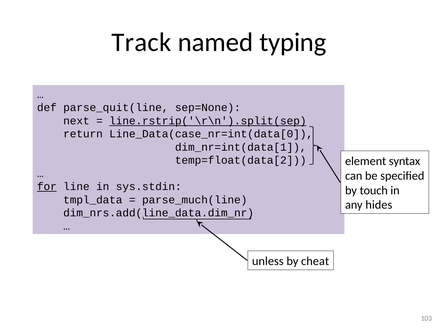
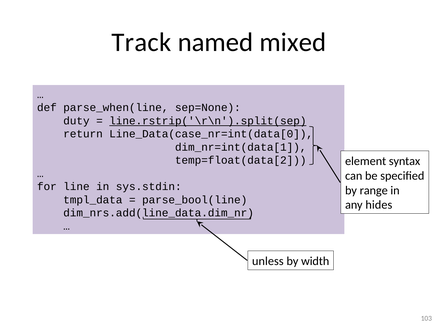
typing: typing -> mixed
parse_quit(line: parse_quit(line -> parse_when(line
next: next -> duty
for underline: present -> none
touch: touch -> range
parse_much(line: parse_much(line -> parse_bool(line
cheat: cheat -> width
